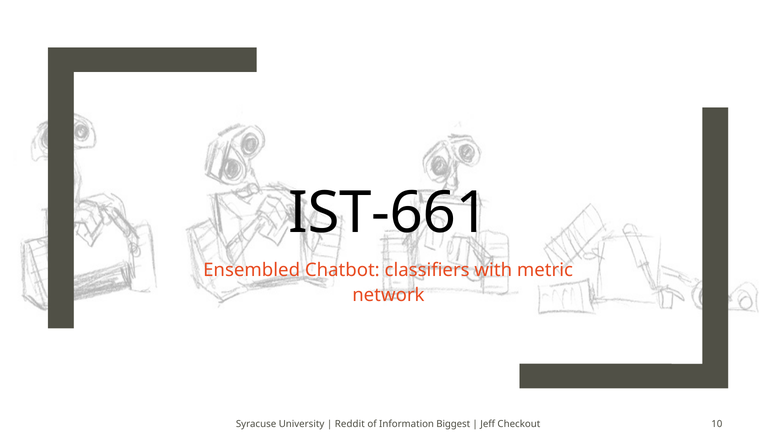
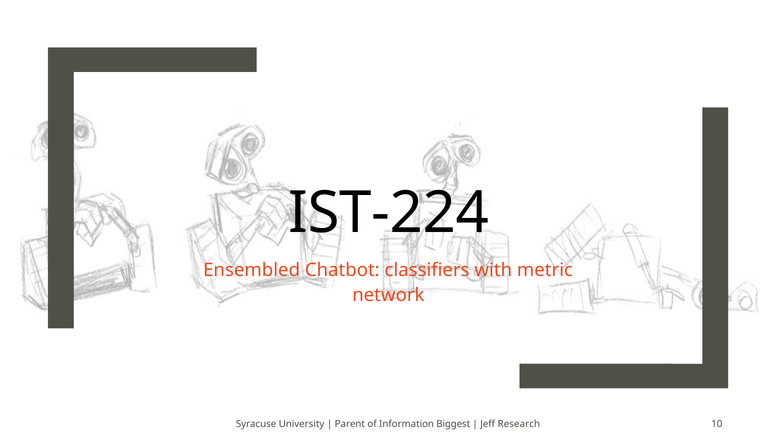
IST-661: IST-661 -> IST-224
Reddit: Reddit -> Parent
Checkout: Checkout -> Research
